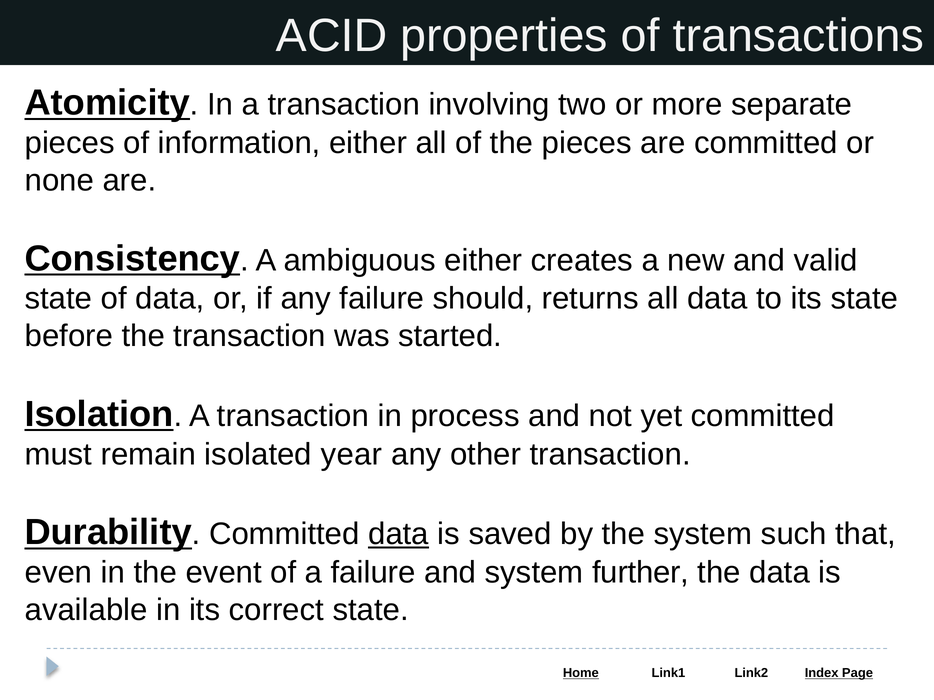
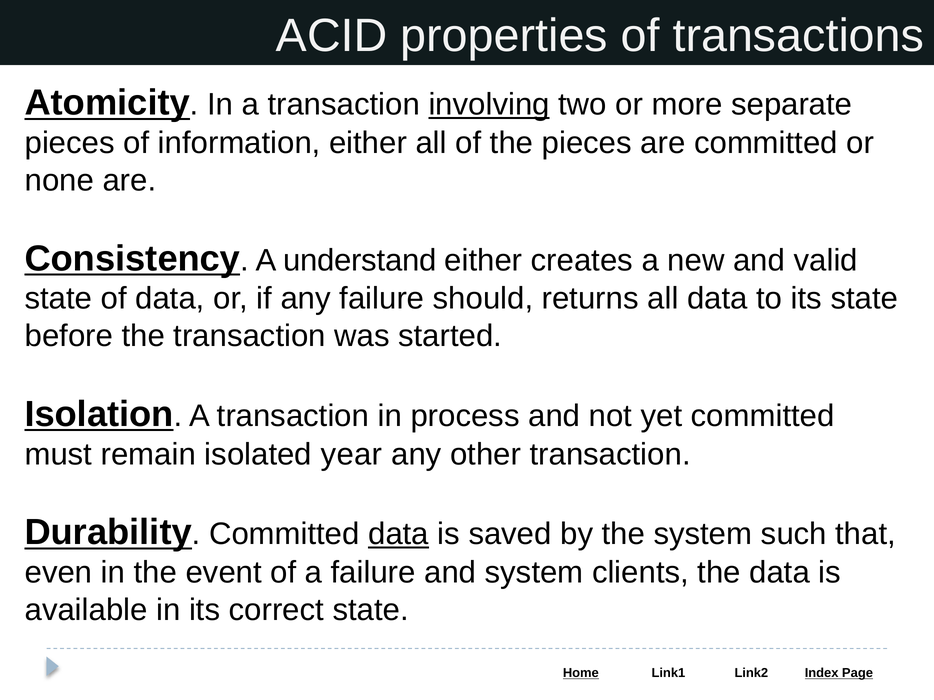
involving underline: none -> present
ambiguous: ambiguous -> understand
further: further -> clients
